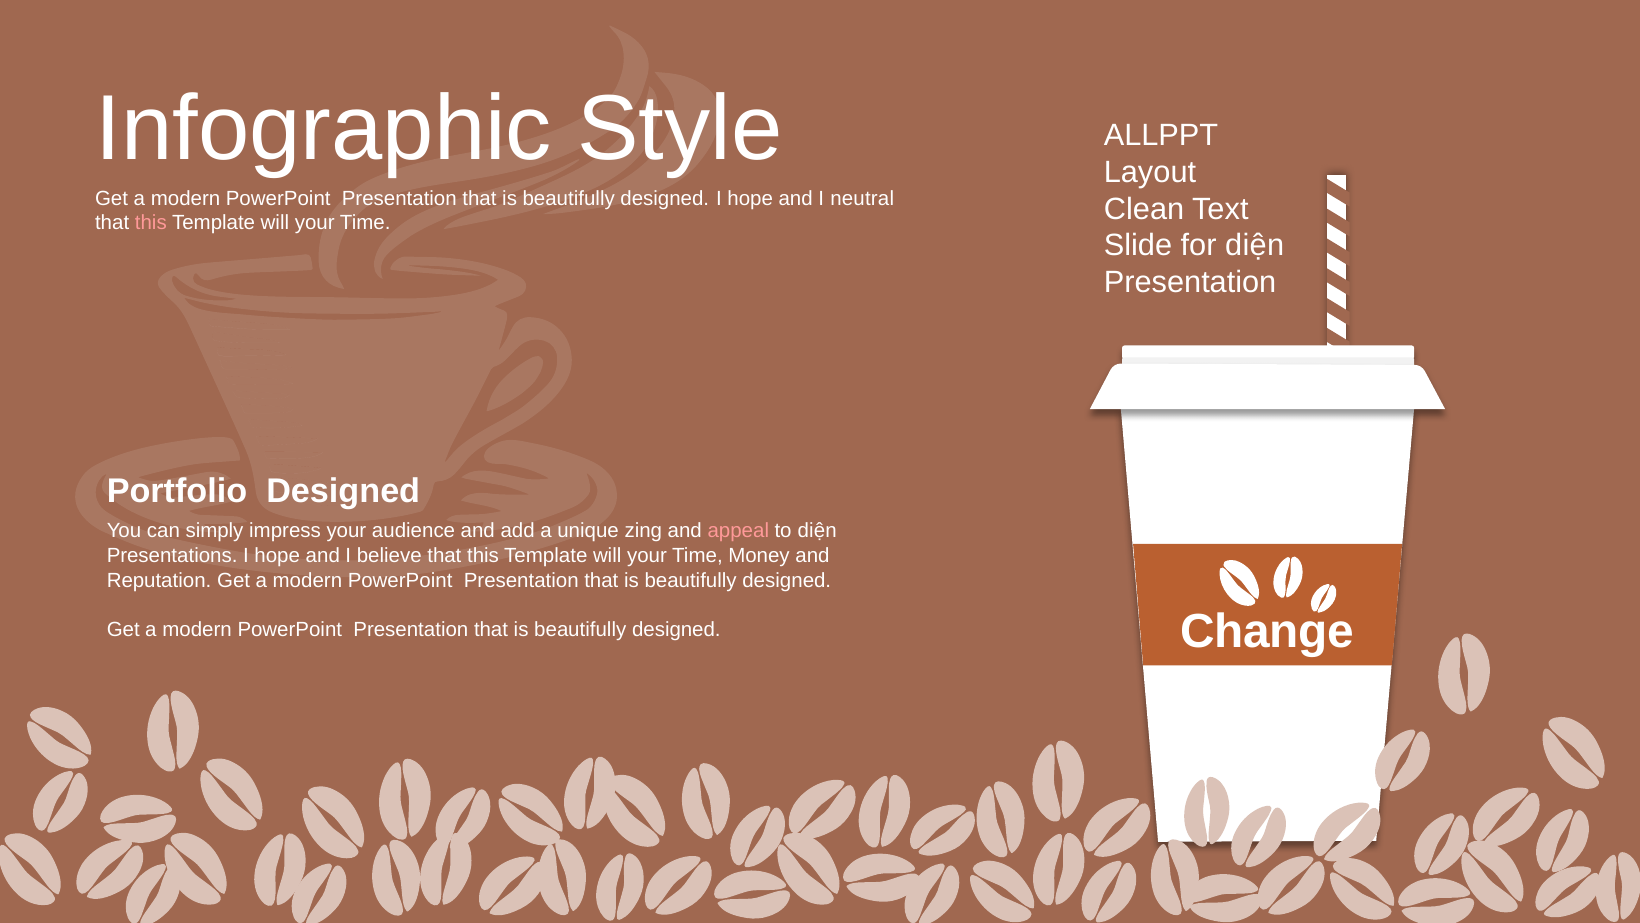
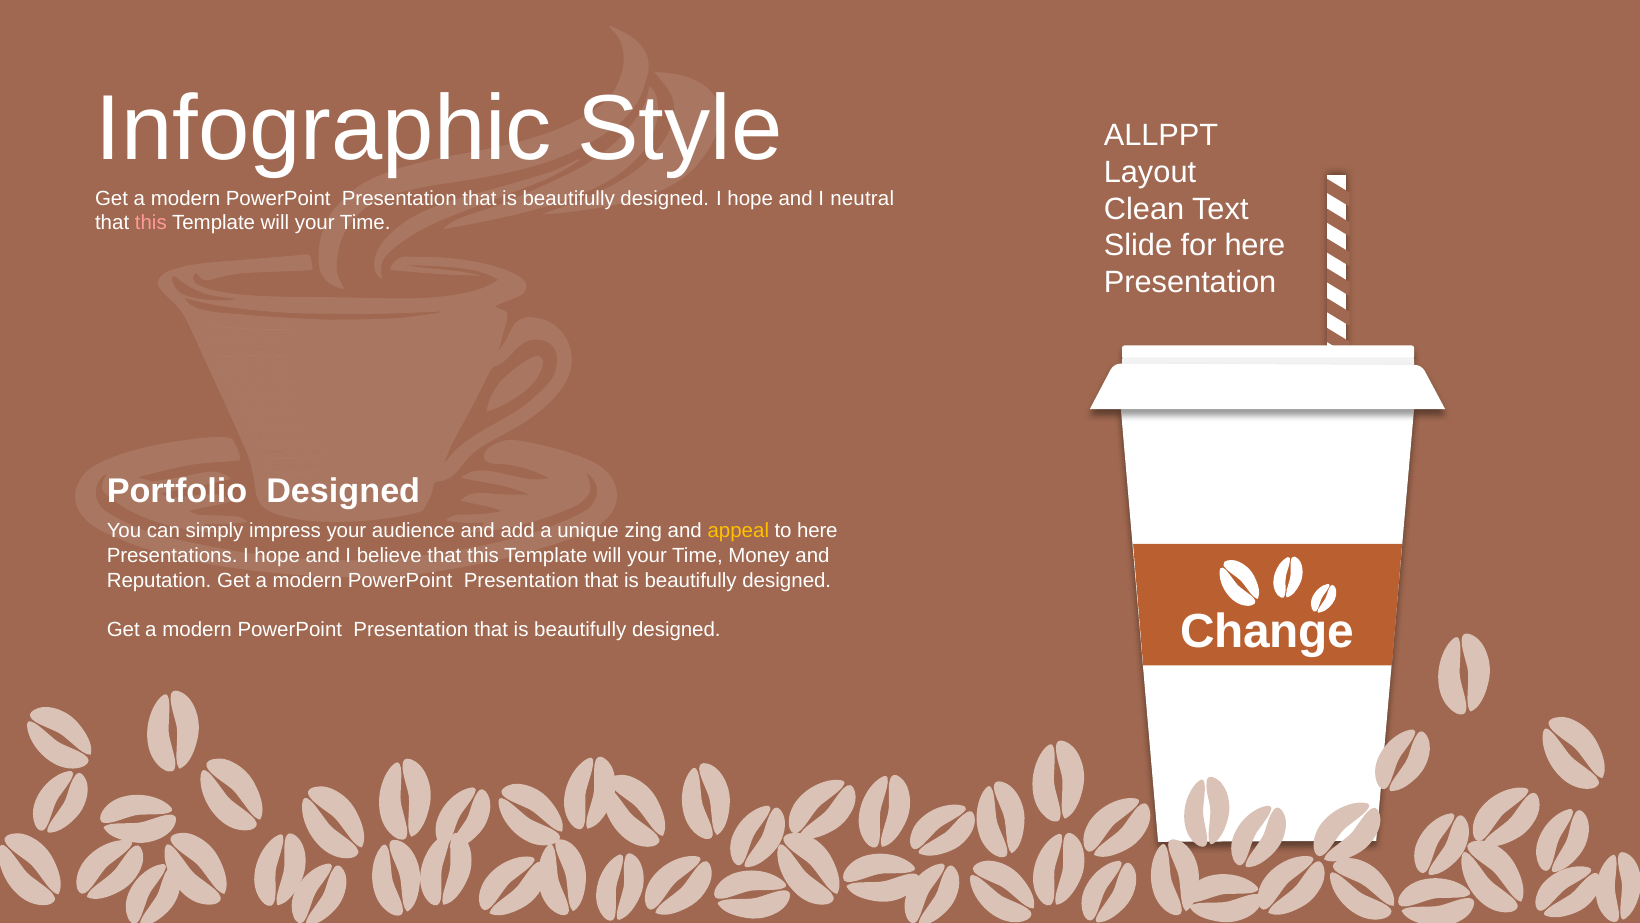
for diện: diện -> here
appeal colour: pink -> yellow
to diện: diện -> here
